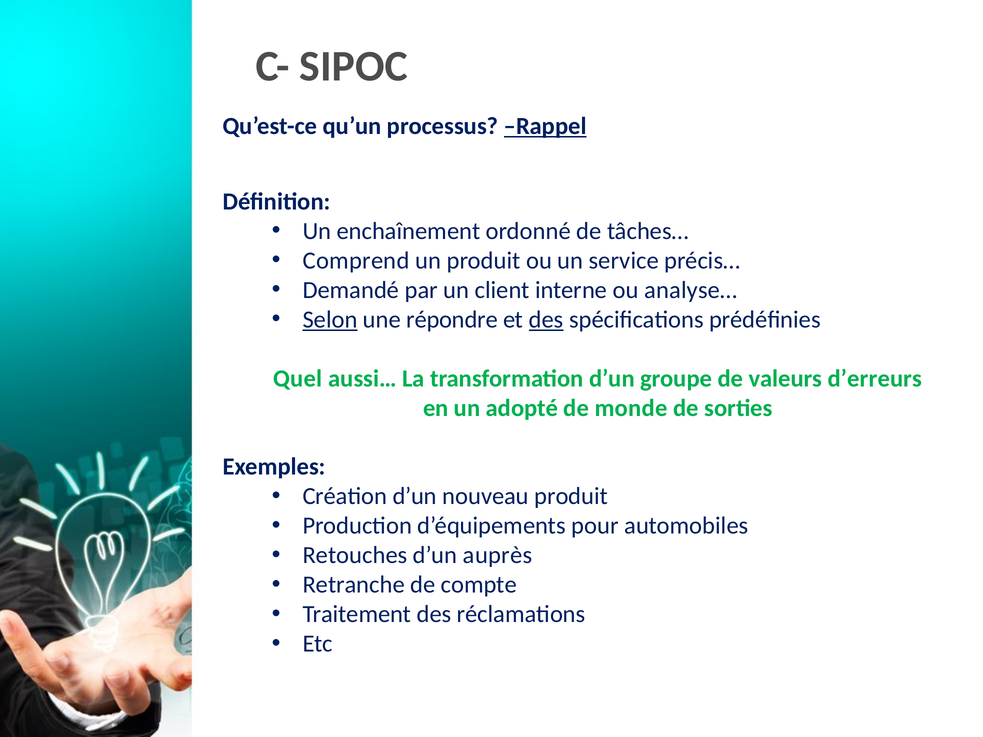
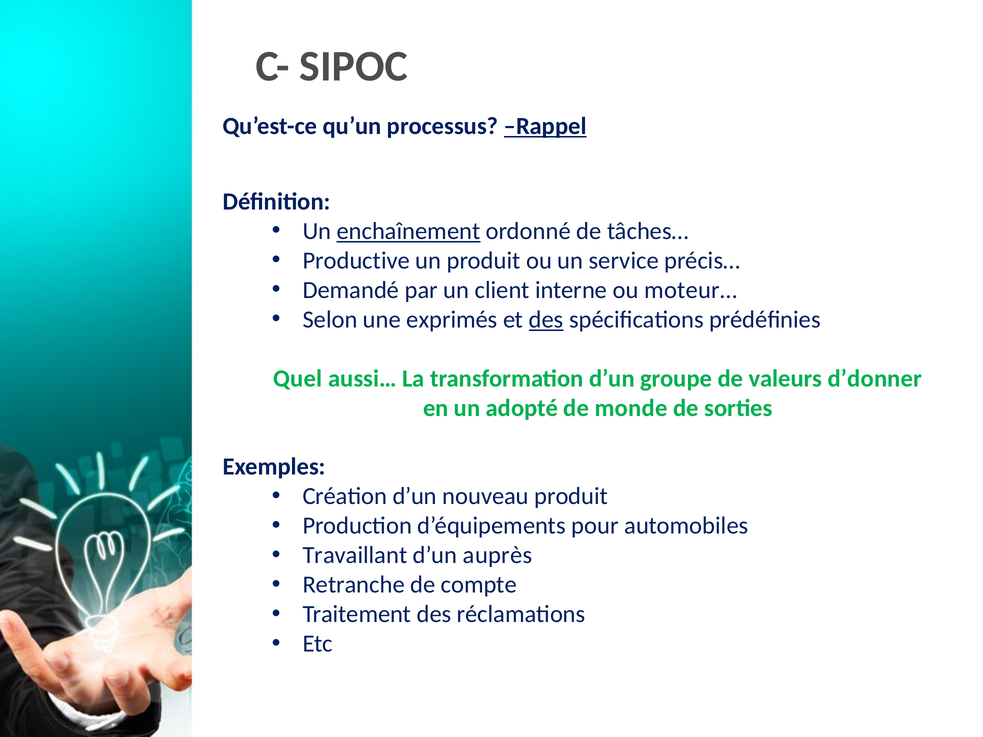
enchaînement underline: none -> present
Comprend: Comprend -> Productive
analyse…: analyse… -> moteur…
Selon underline: present -> none
répondre: répondre -> exprimés
d’erreurs: d’erreurs -> d’donner
Retouches: Retouches -> Travaillant
